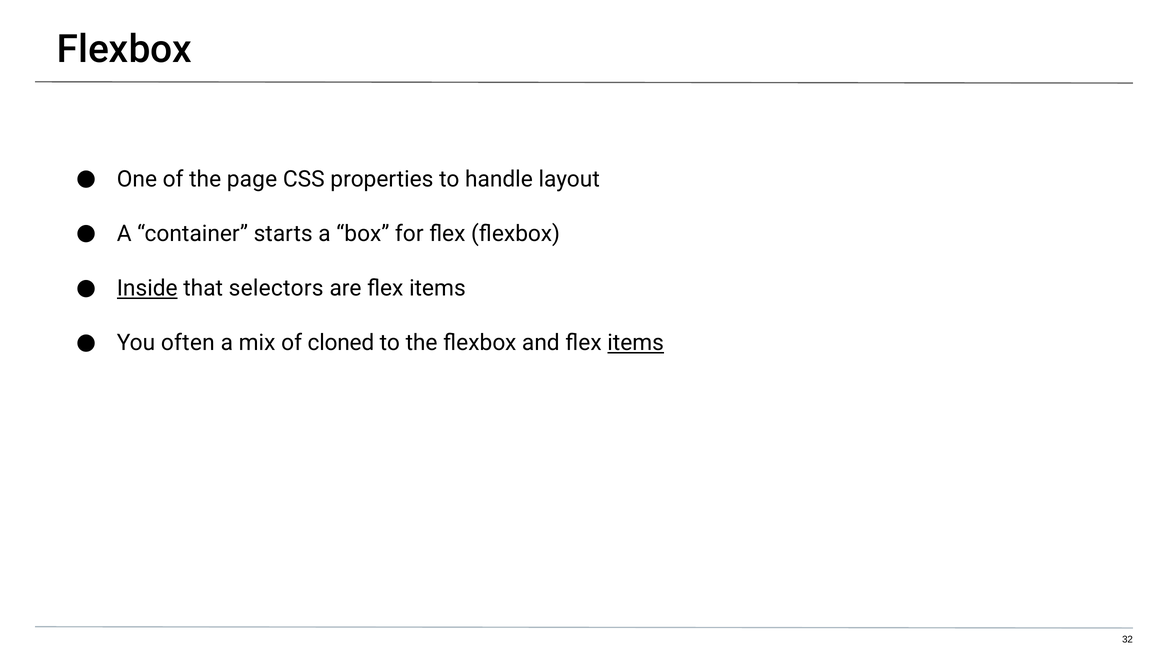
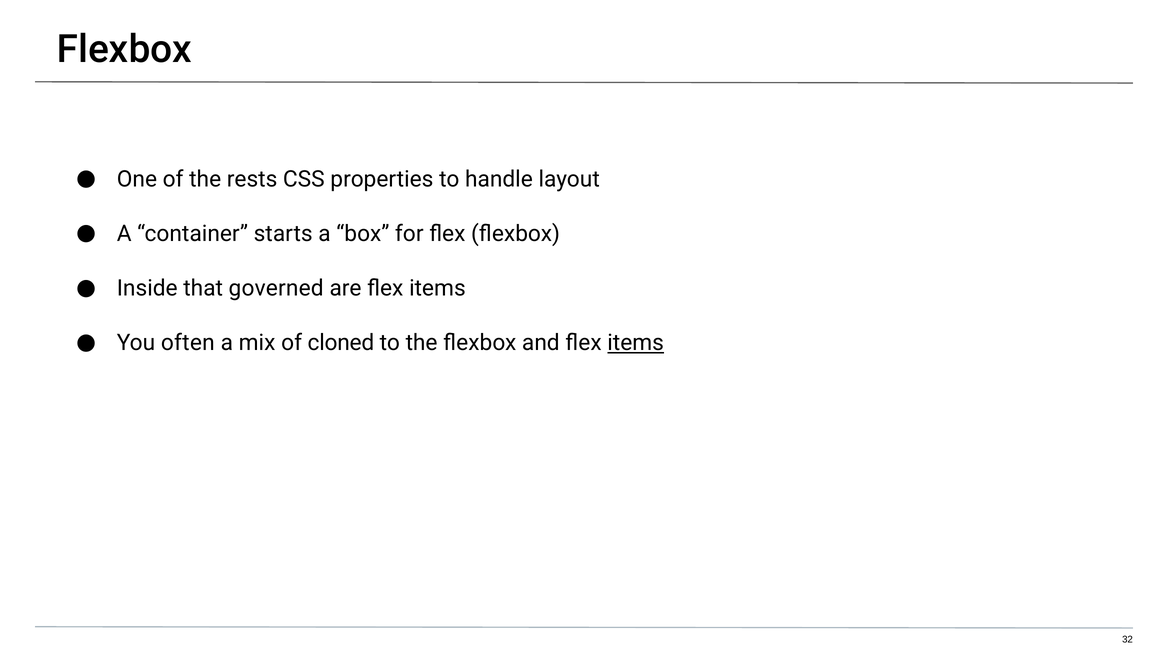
page: page -> rests
Inside underline: present -> none
selectors: selectors -> governed
